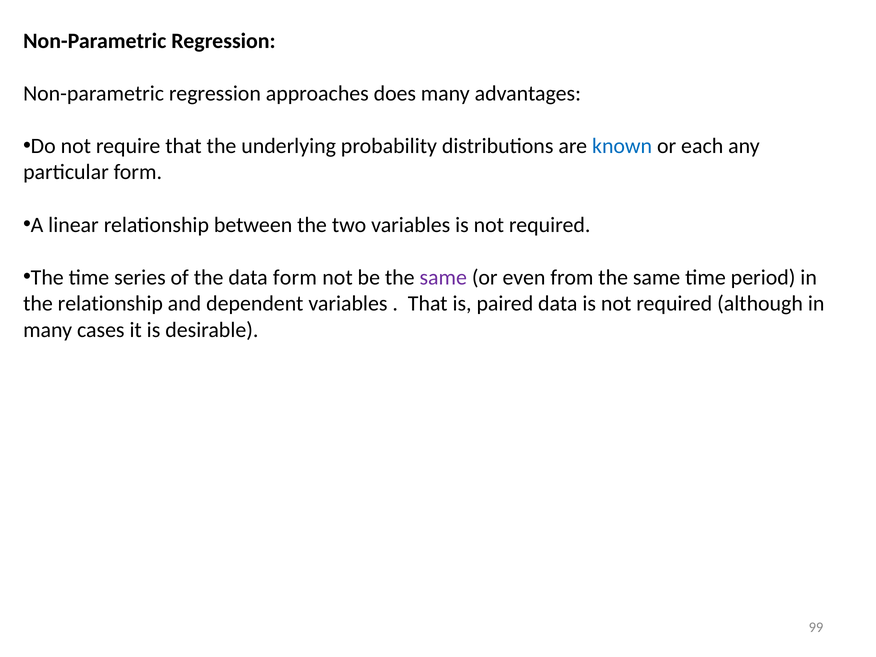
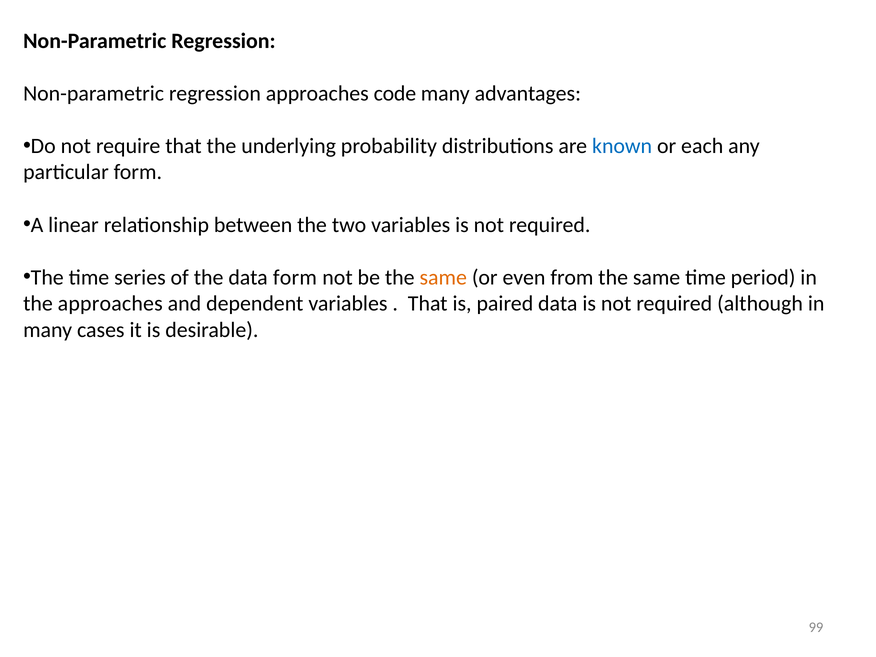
does: does -> code
same at (443, 277) colour: purple -> orange
the relationship: relationship -> approaches
